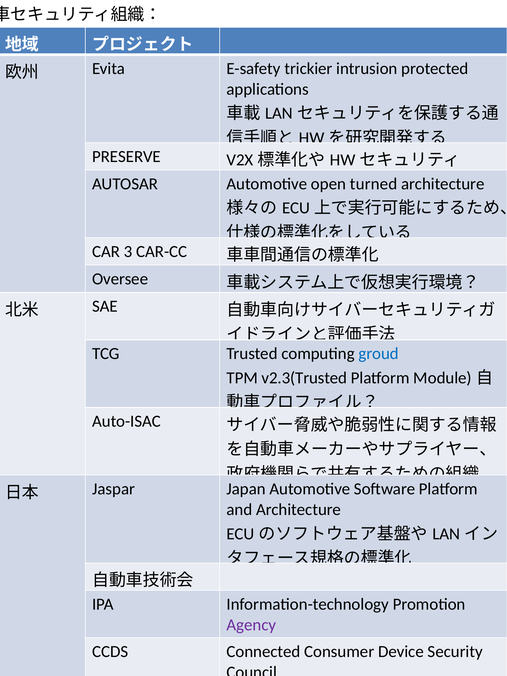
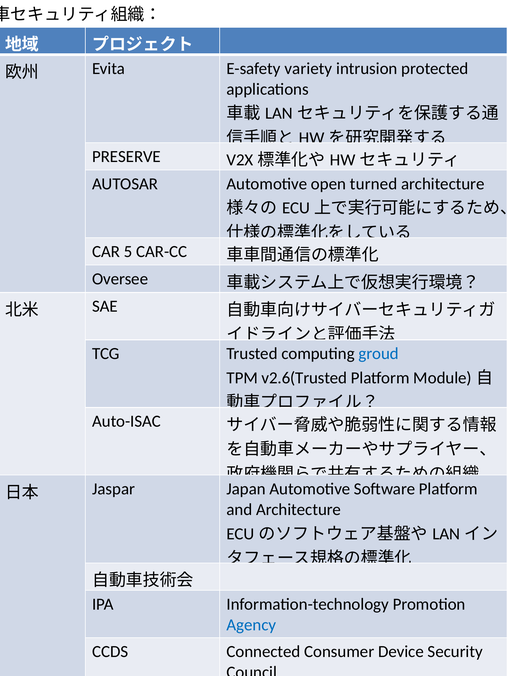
trickier: trickier -> variety
3: 3 -> 5
v2.3(Trusted: v2.3(Trusted -> v2.6(Trusted
Agency colour: purple -> blue
